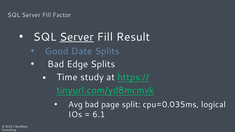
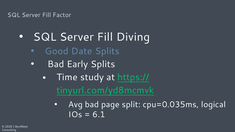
Server at (77, 37) underline: present -> none
Result: Result -> Diving
Edge: Edge -> Early
